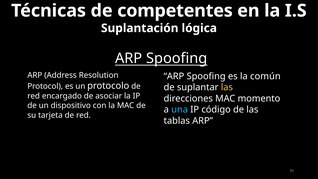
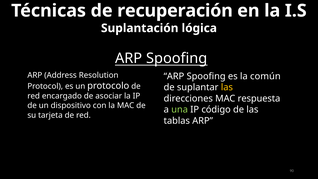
competentes: competentes -> recuperación
momento: momento -> respuesta
una colour: light blue -> light green
